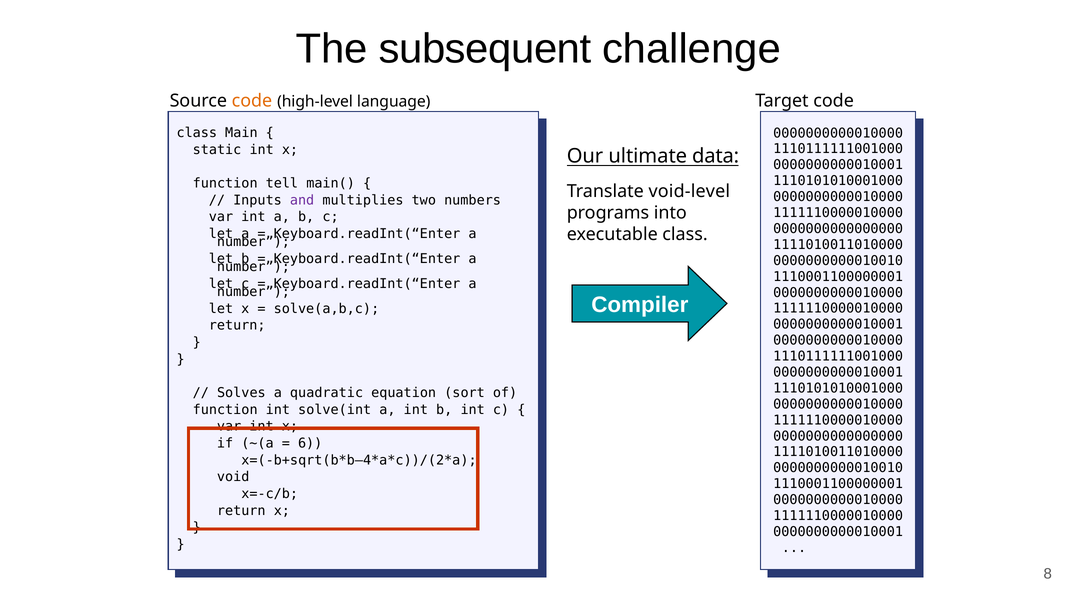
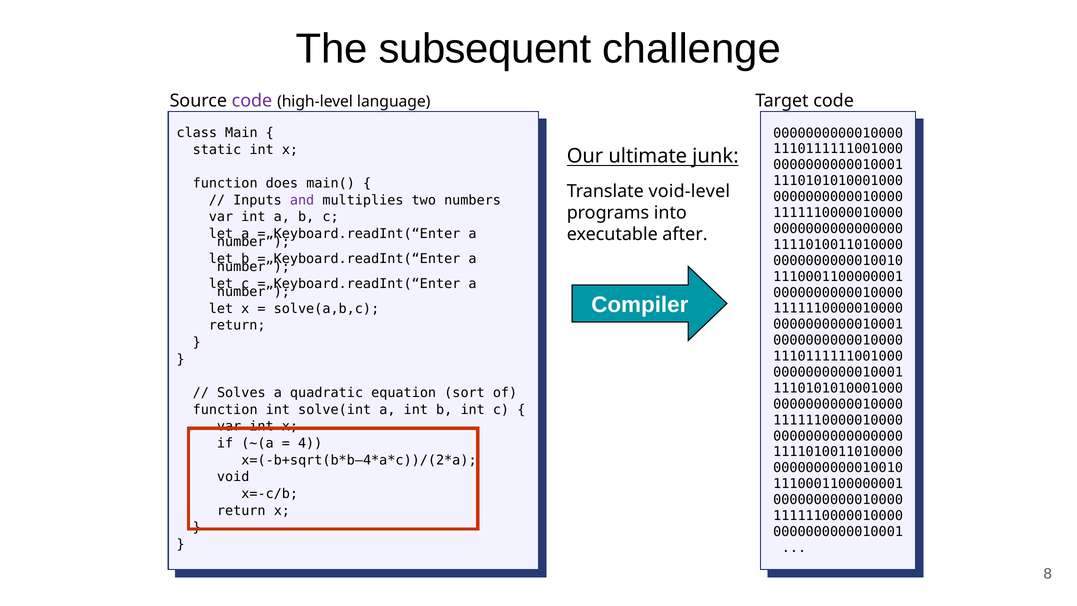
code at (252, 101) colour: orange -> purple
data: data -> junk
tell: tell -> does
executable class: class -> after
6: 6 -> 4
